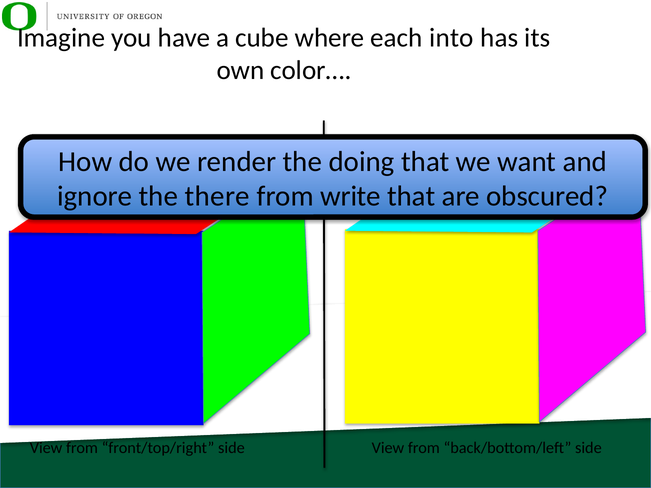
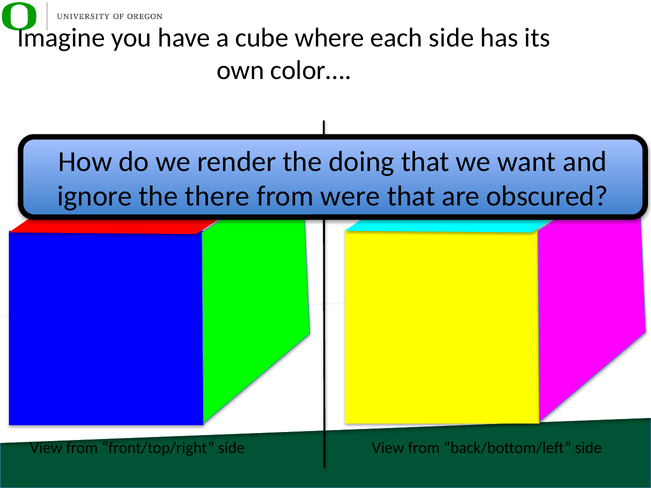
each into: into -> side
write: write -> were
